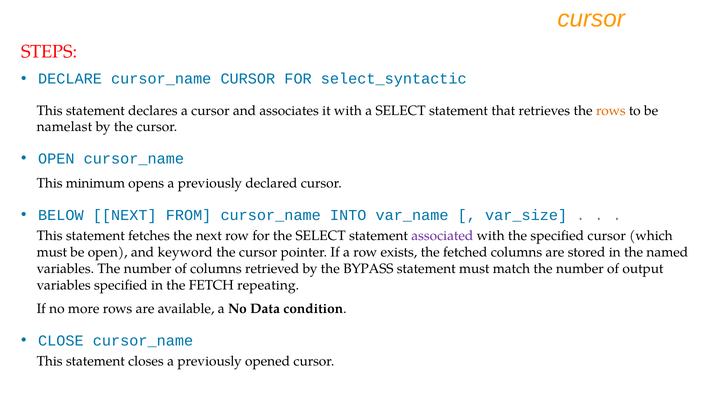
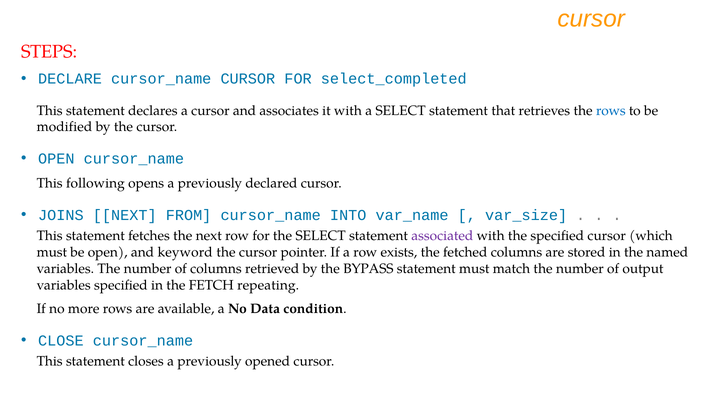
select_syntactic: select_syntactic -> select_completed
rows at (611, 111) colour: orange -> blue
namelast: namelast -> modified
minimum: minimum -> following
BELOW: BELOW -> JOINS
